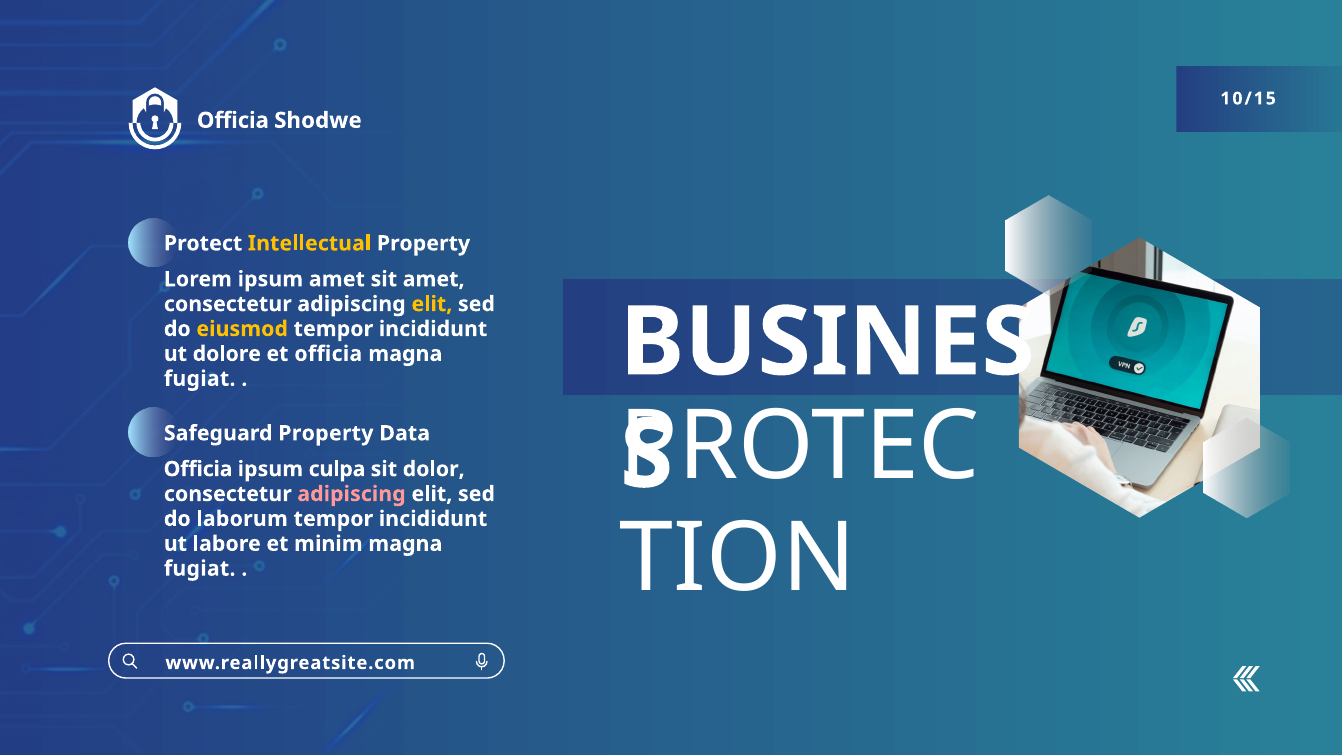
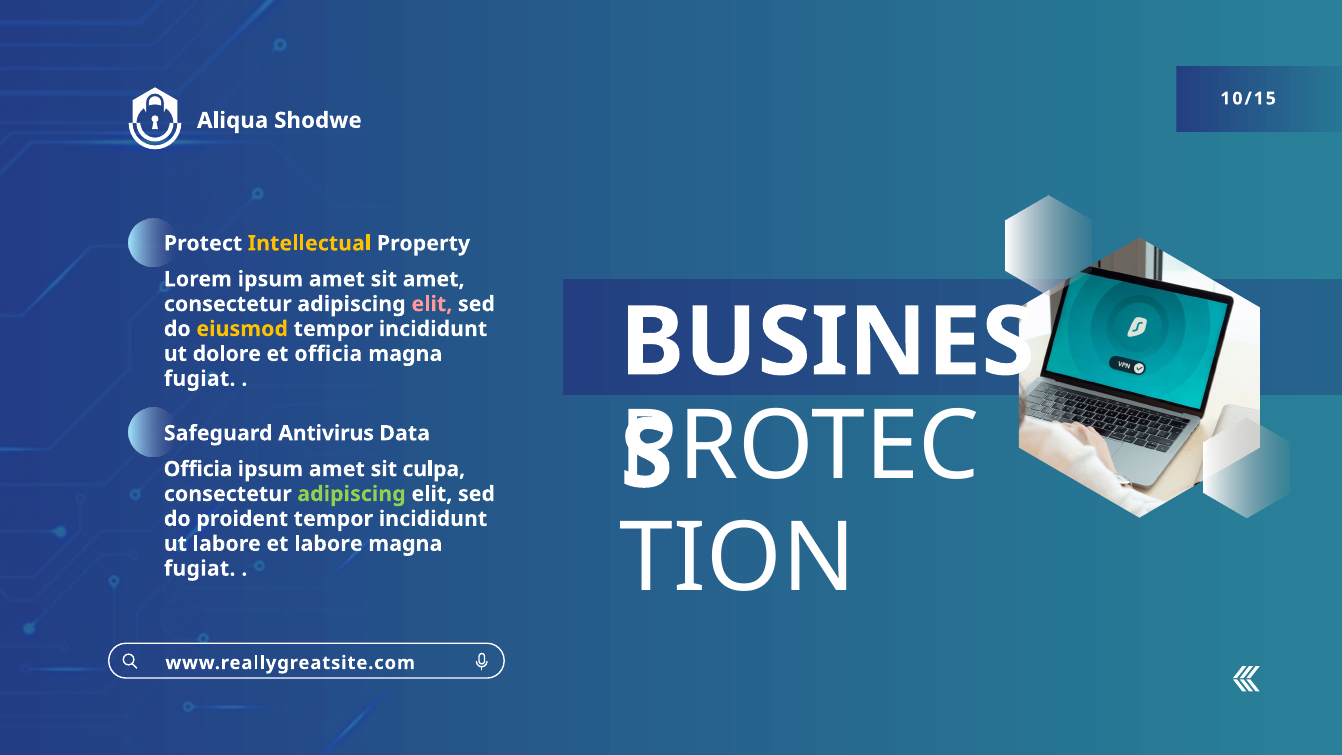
Officia at (233, 120): Officia -> Aliqua
elit at (432, 304) colour: yellow -> pink
Safeguard Property: Property -> Antivirus
culpa at (337, 469): culpa -> amet
dolor: dolor -> culpa
adipiscing at (352, 494) colour: pink -> light green
laborum: laborum -> proident
et minim: minim -> labore
